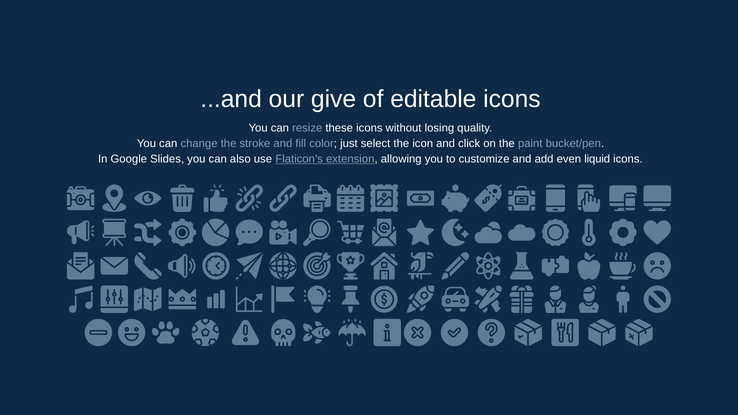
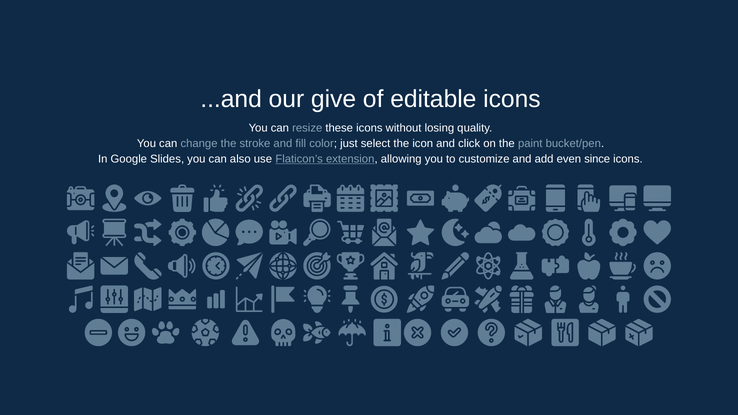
liquid: liquid -> since
